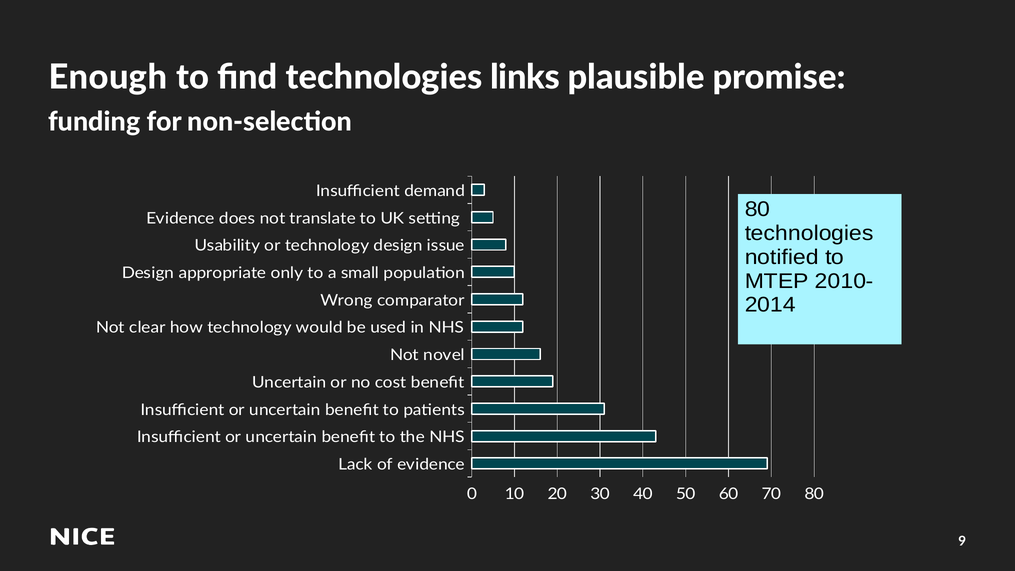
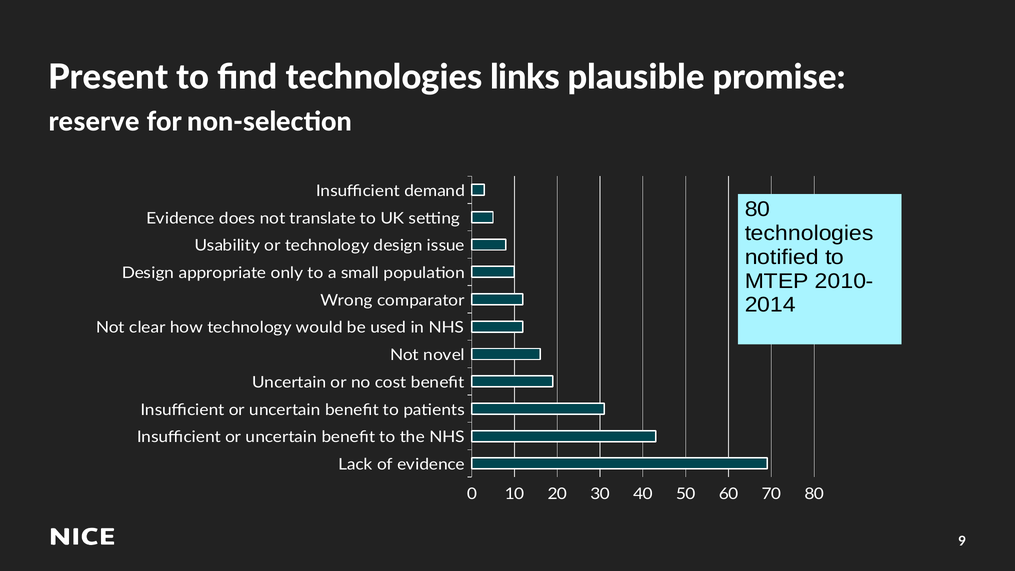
Enough: Enough -> Present
funding: funding -> reserve
